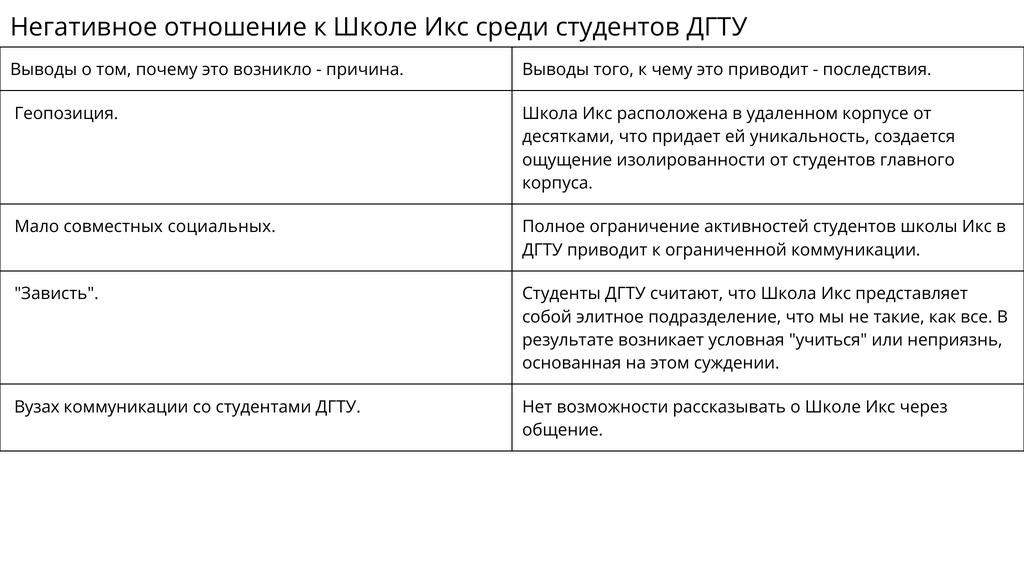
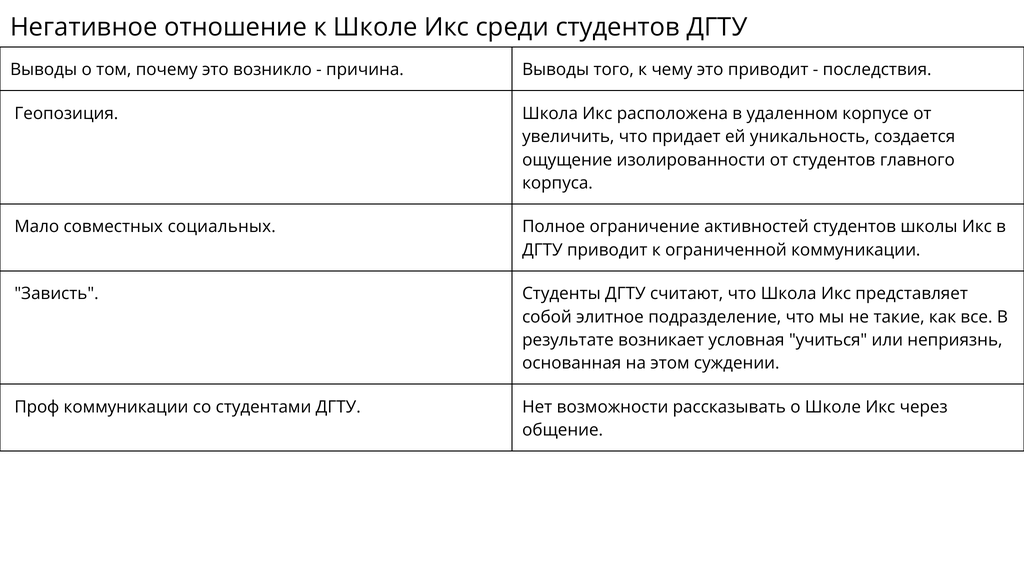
десятками: десятками -> увеличить
Вузах: Вузах -> Проф
